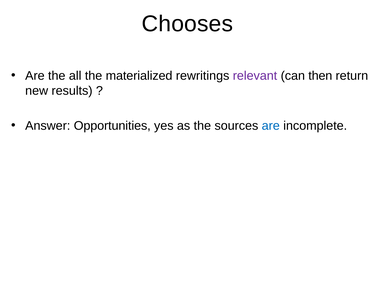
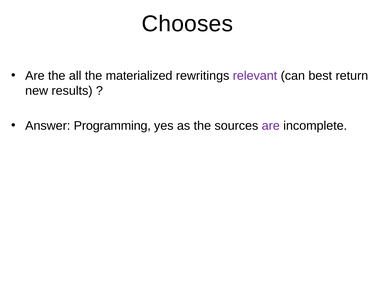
then: then -> best
Opportunities: Opportunities -> Programming
are at (271, 126) colour: blue -> purple
